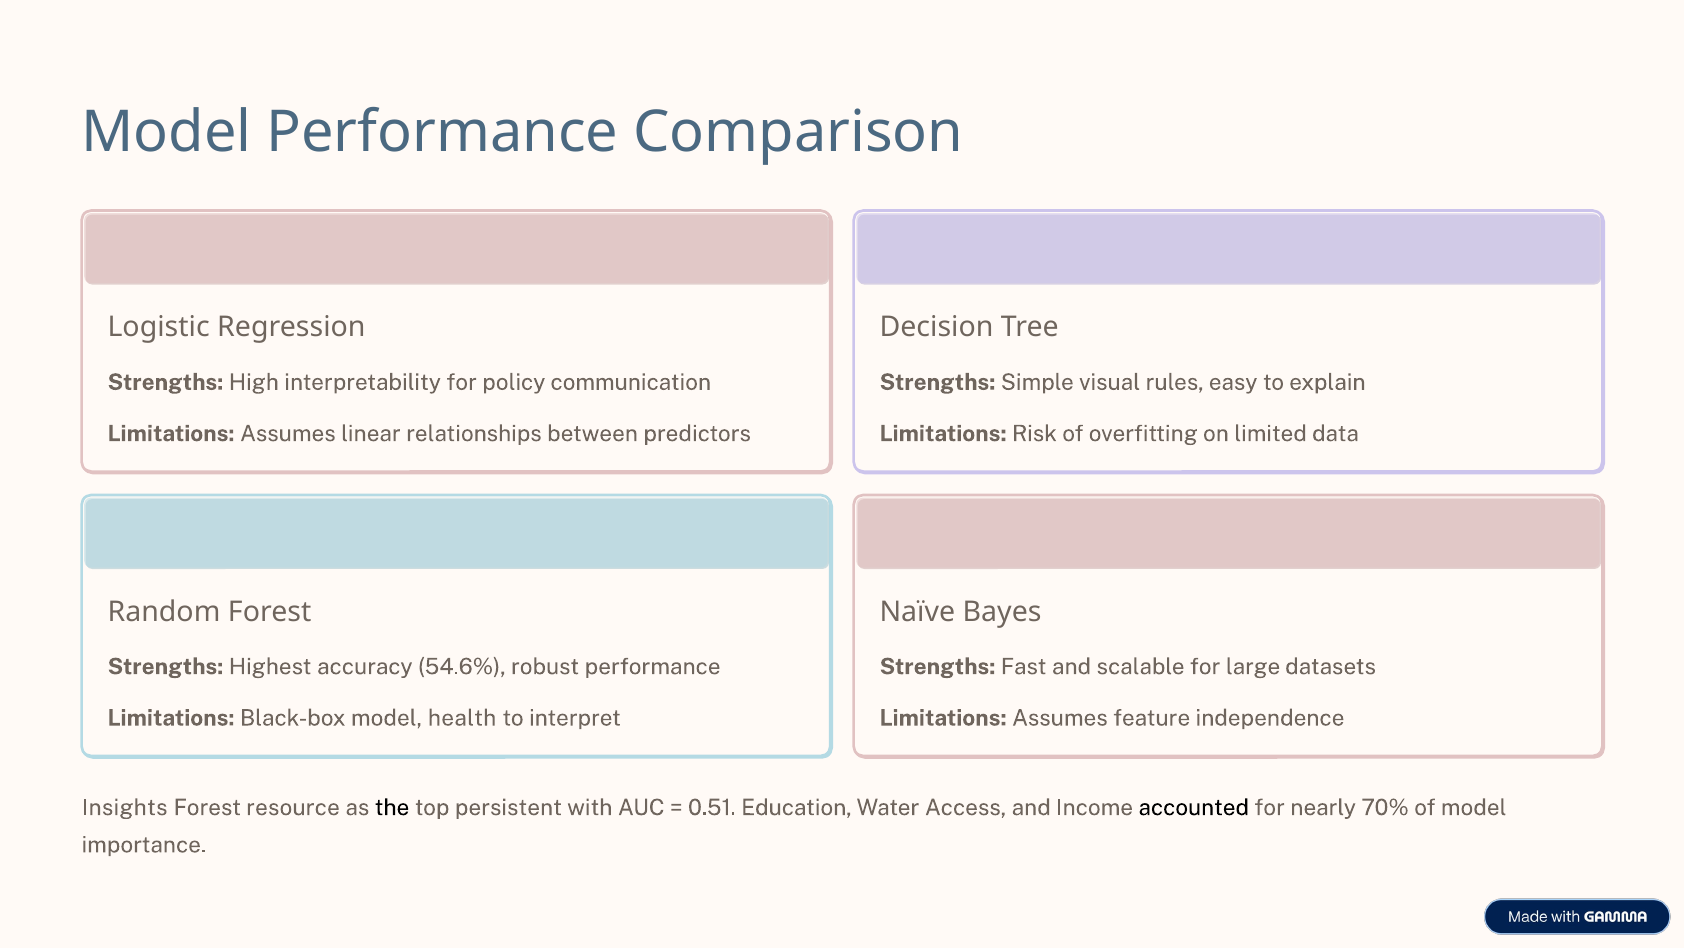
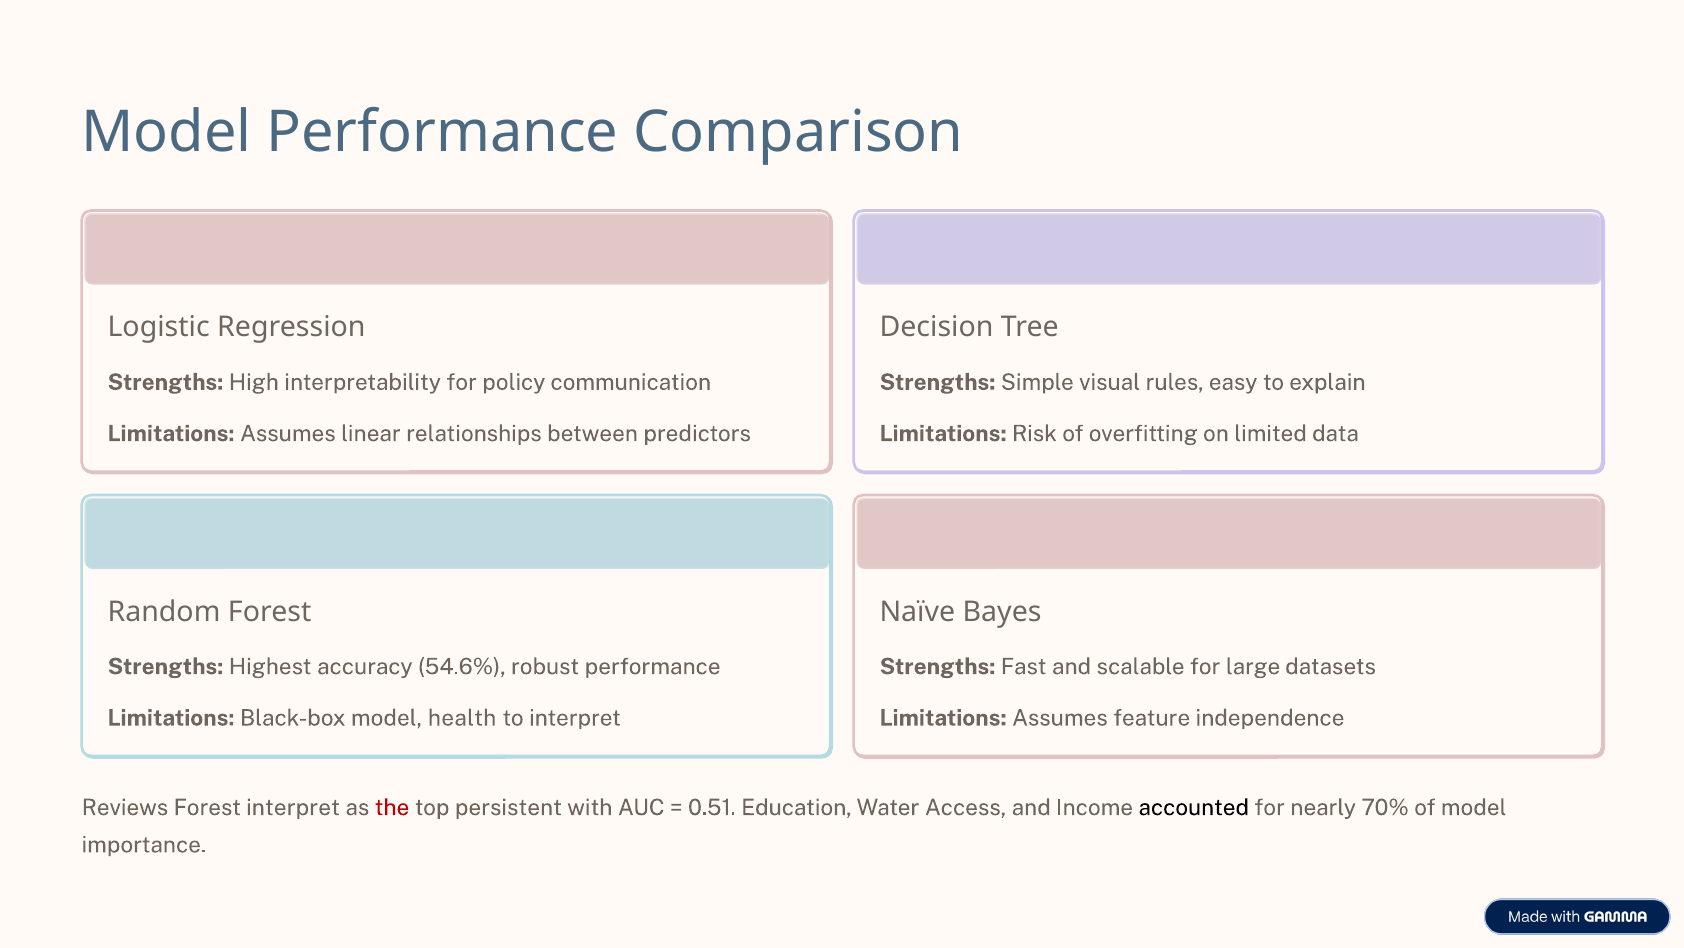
Insights: Insights -> Reviews
Forest resource: resource -> interpret
the colour: black -> red
